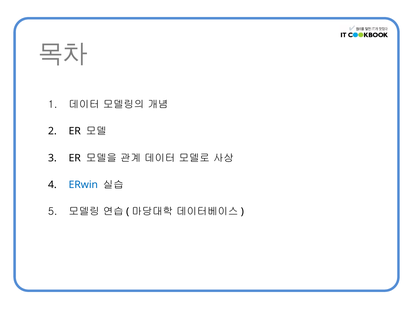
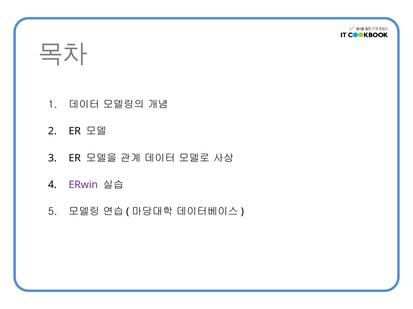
ERwin colour: blue -> purple
